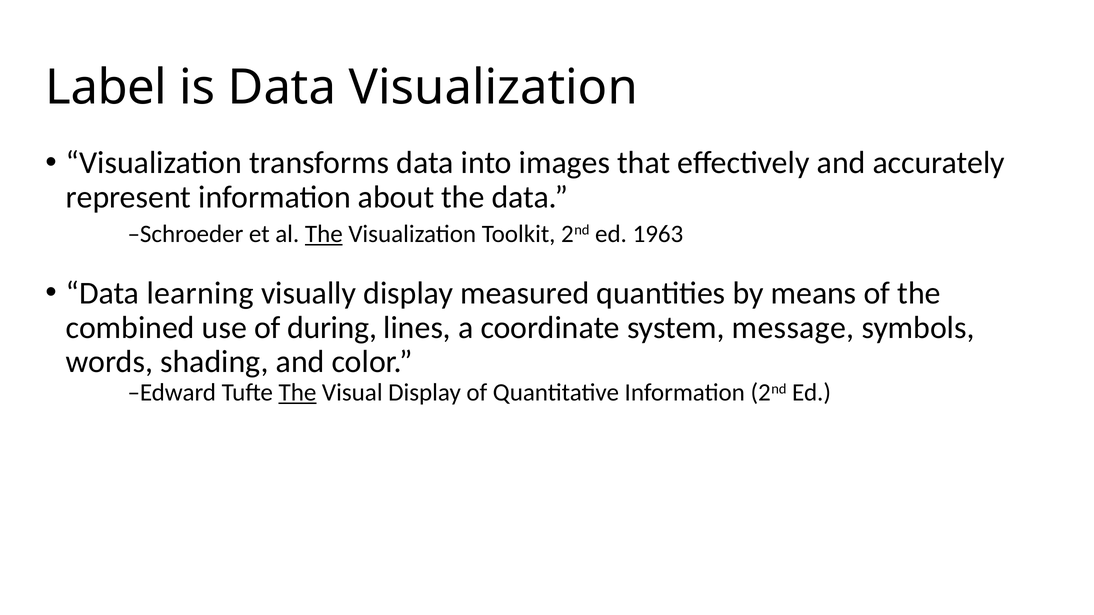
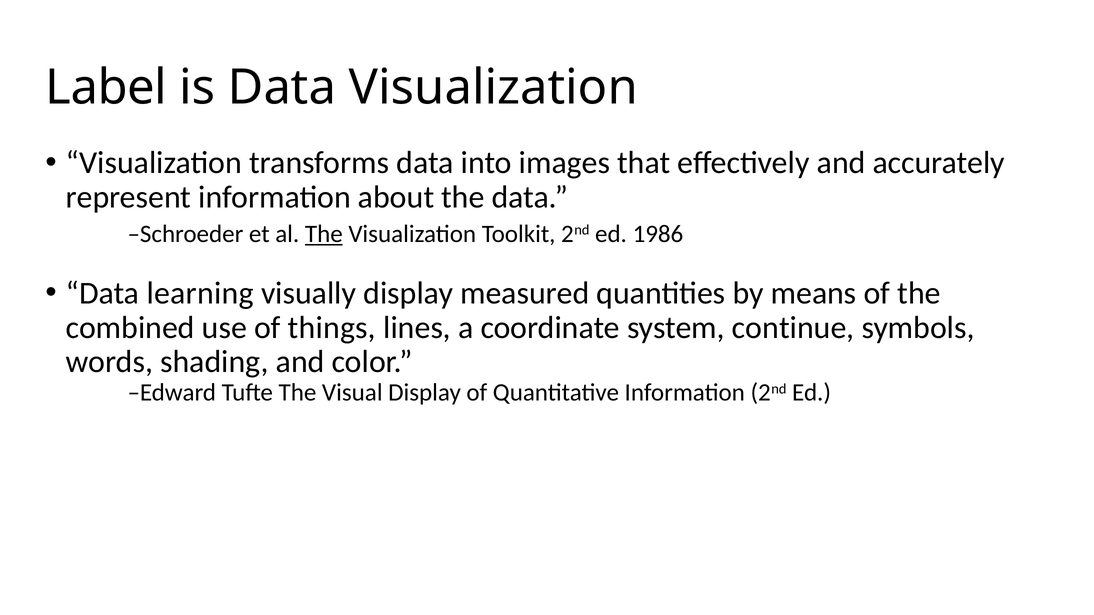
1963: 1963 -> 1986
during: during -> things
message: message -> continue
The at (298, 393) underline: present -> none
